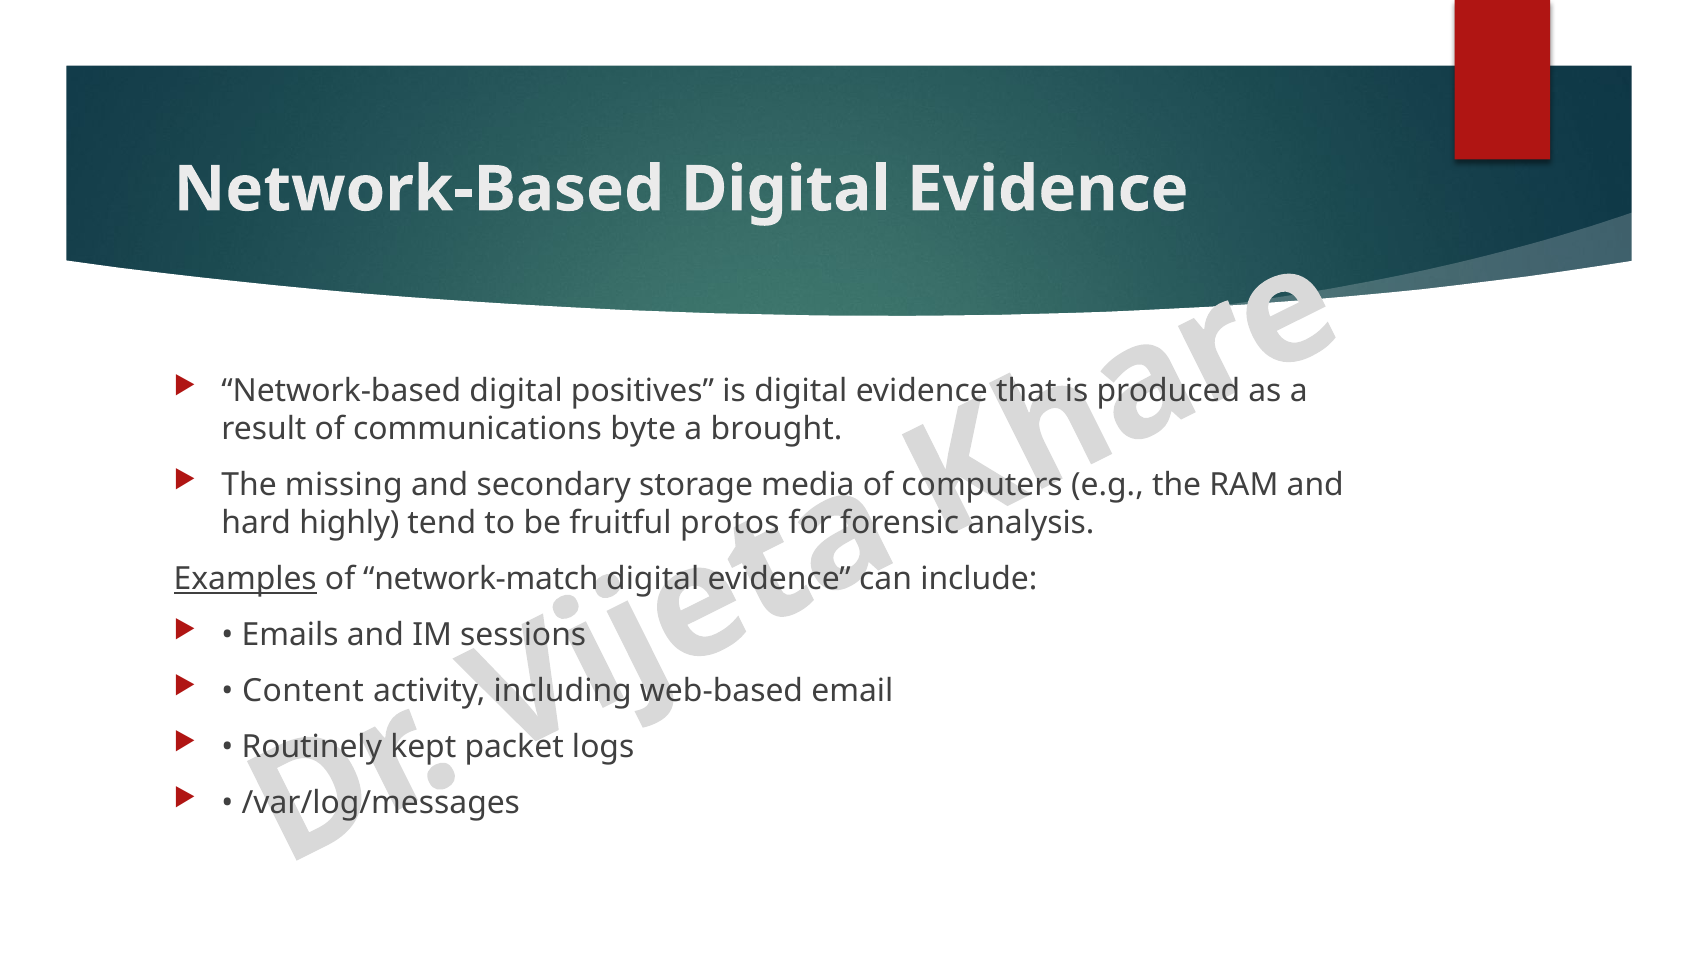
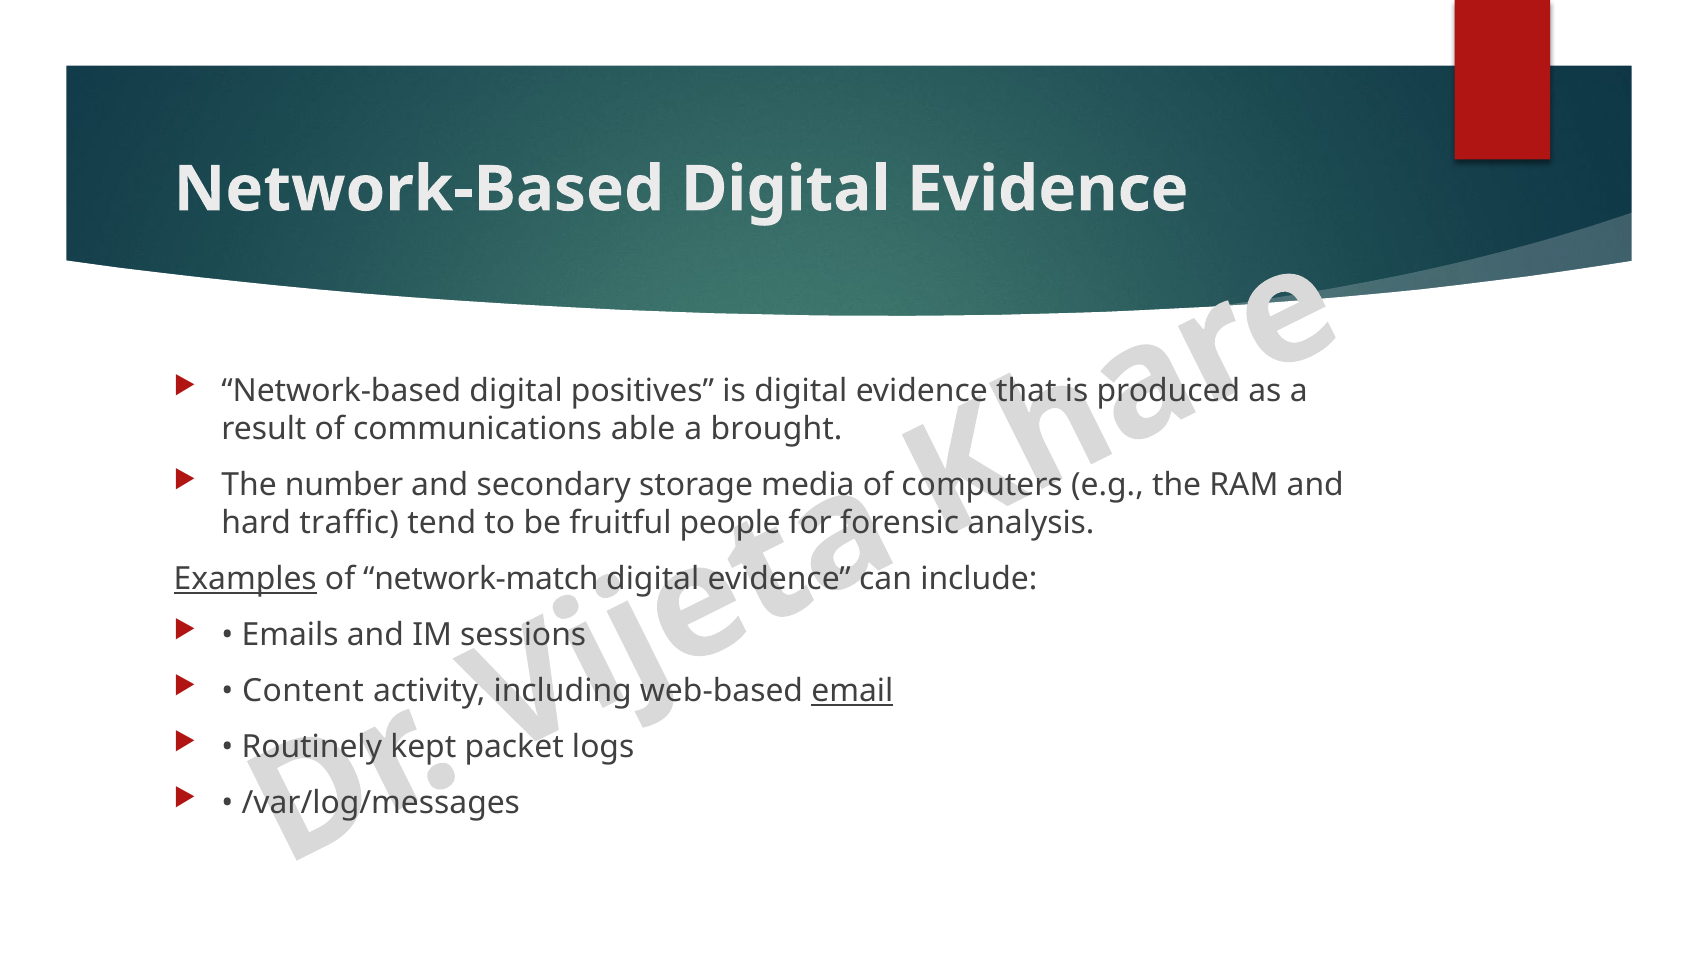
byte: byte -> able
missing: missing -> number
highly: highly -> traffic
protos: protos -> people
email underline: none -> present
